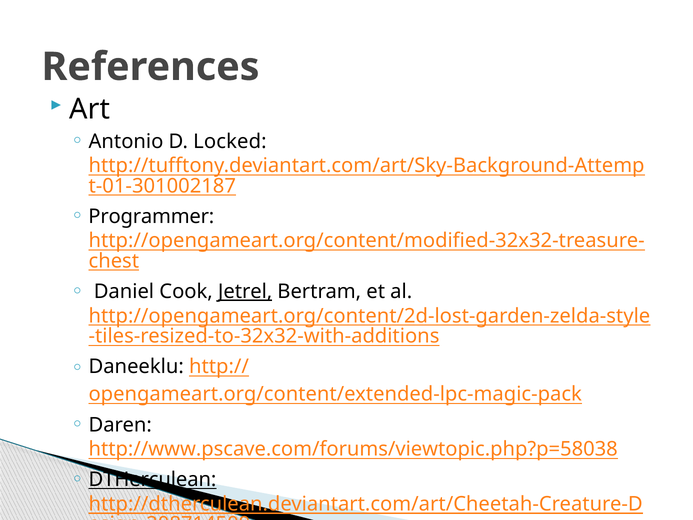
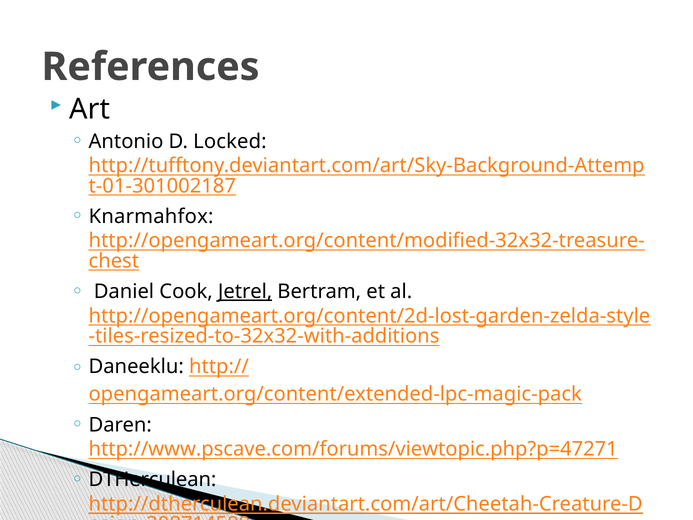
Programmer: Programmer -> Knarmahfox
http://www.pscave.com/forums/viewtopic.php?p=58038: http://www.pscave.com/forums/viewtopic.php?p=58038 -> http://www.pscave.com/forums/viewtopic.php?p=47271
DTHerculean underline: present -> none
